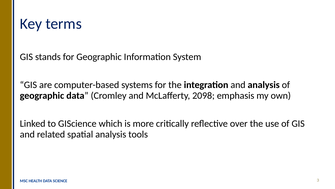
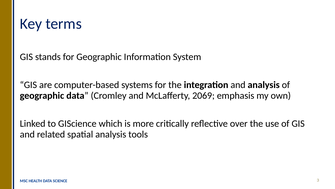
2098: 2098 -> 2069
